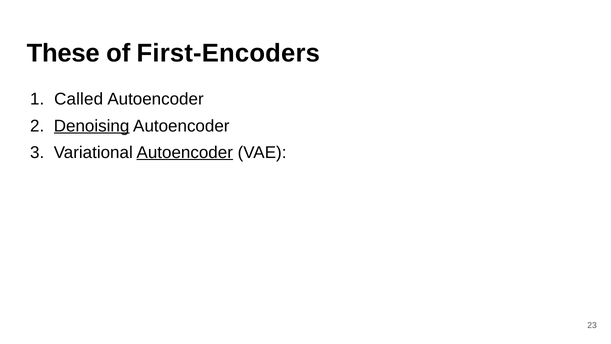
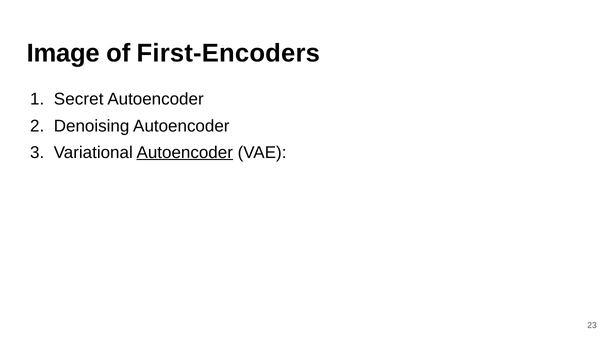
These: These -> Image
Called: Called -> Secret
Denoising underline: present -> none
